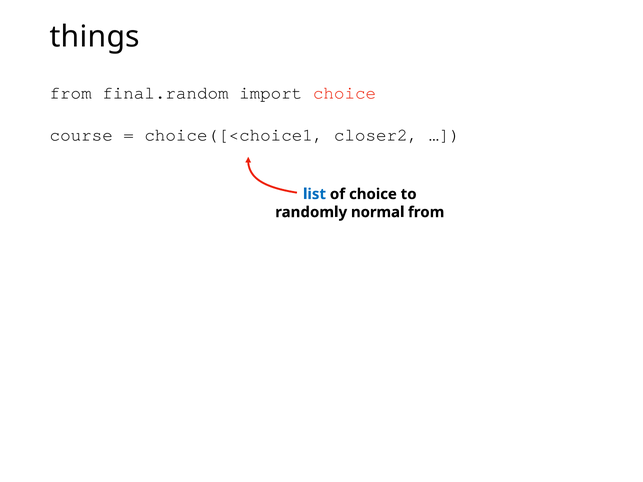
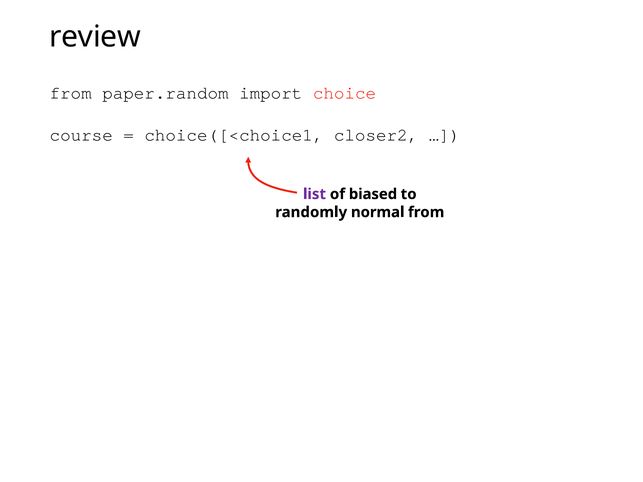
things: things -> review
final.random: final.random -> paper.random
list colour: blue -> purple
of choice: choice -> biased
